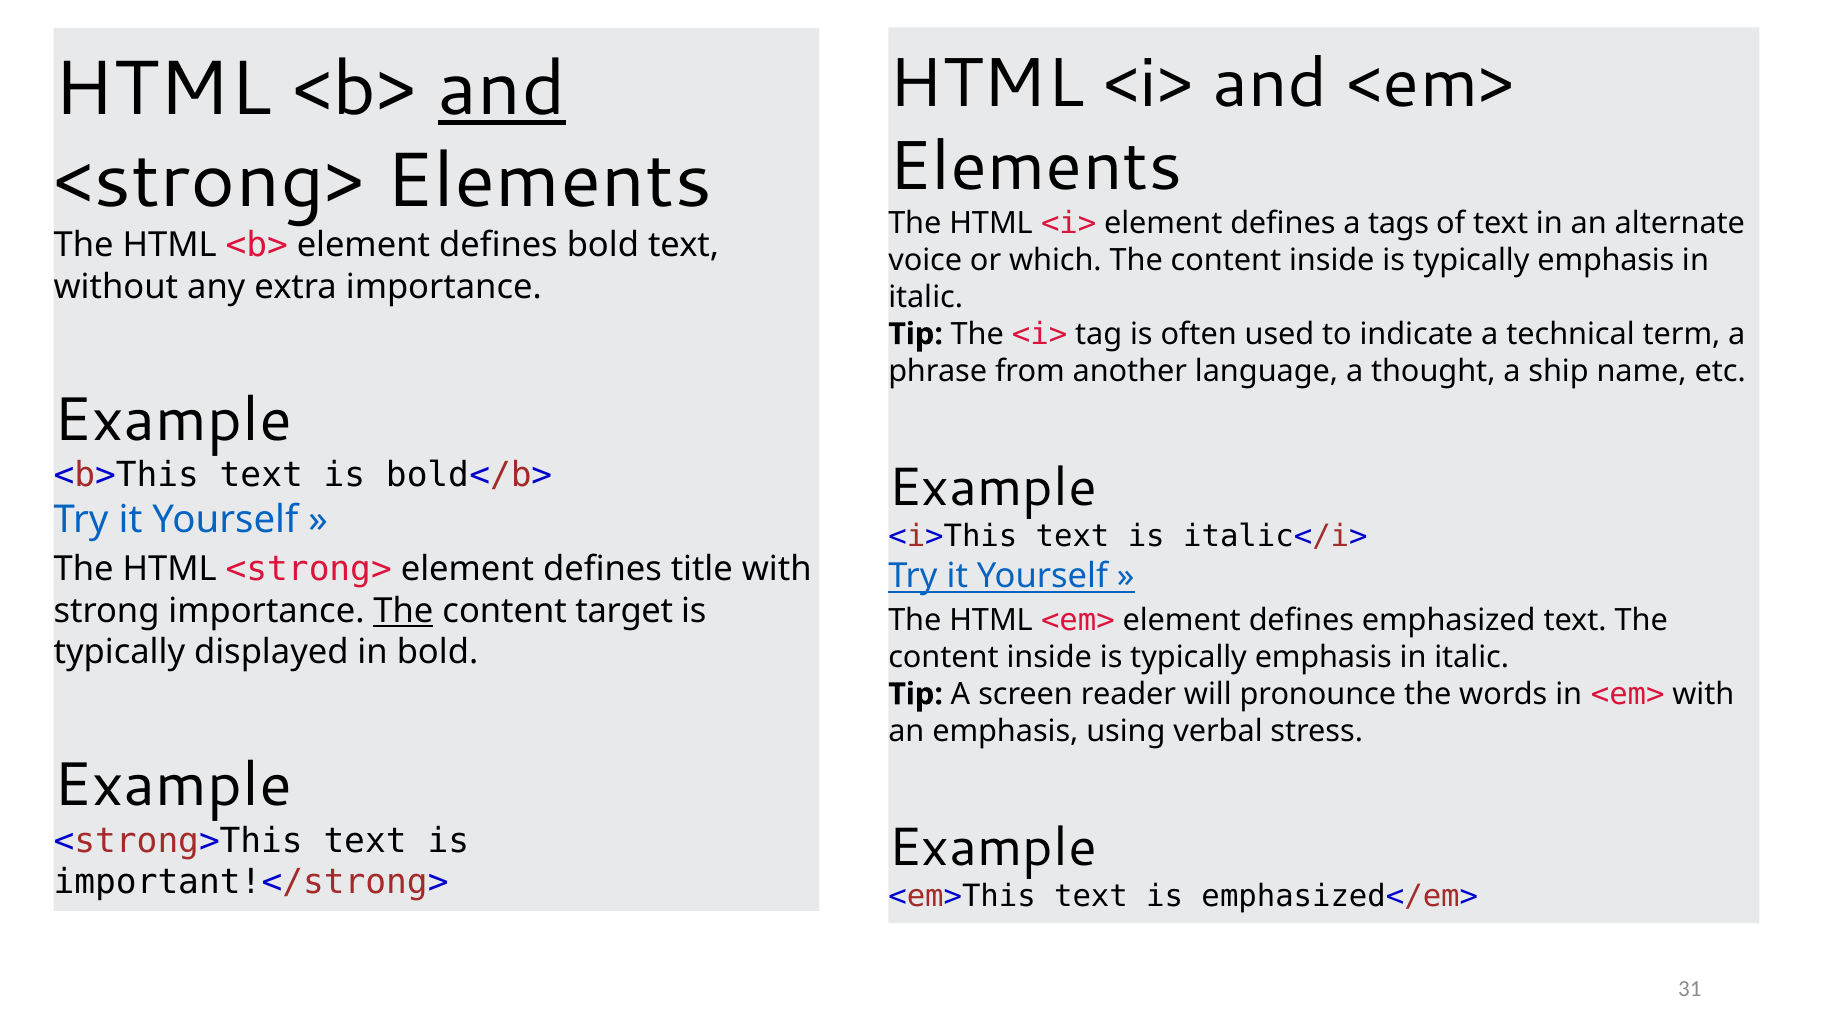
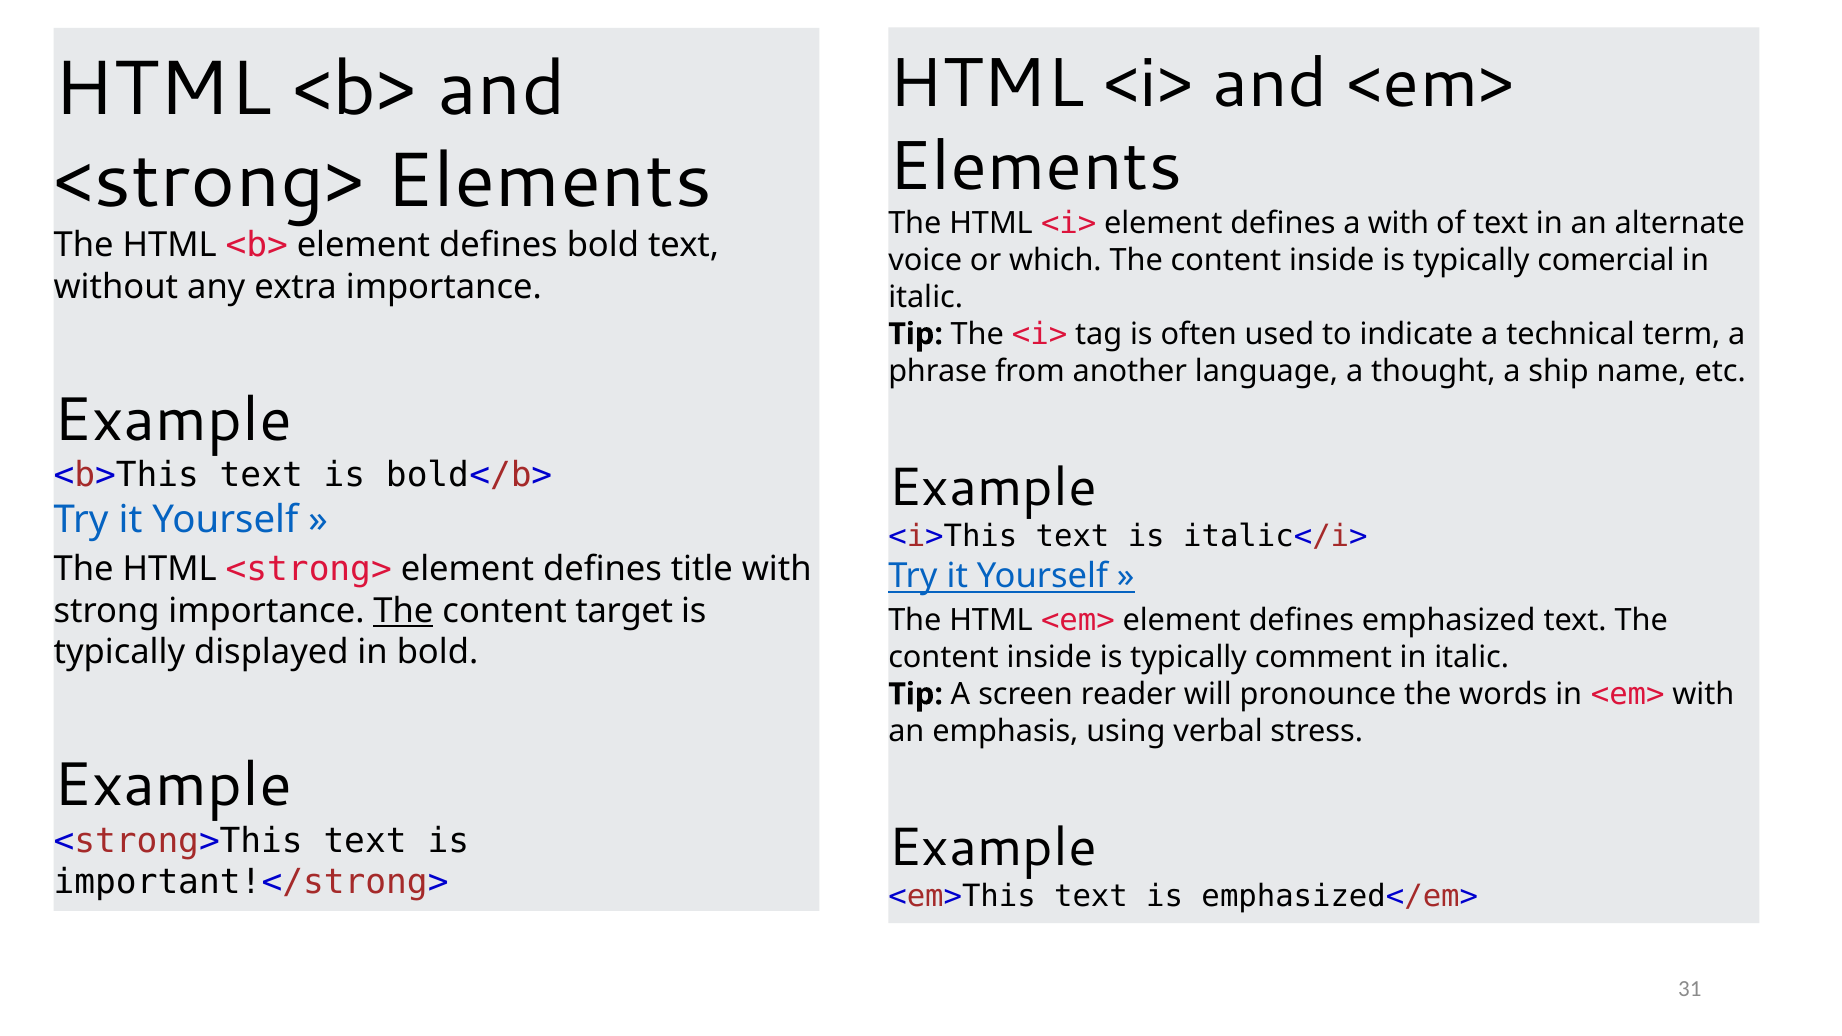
and at (502, 89) underline: present -> none
a tags: tags -> with
emphasis at (1606, 260): emphasis -> comercial
emphasis at (1323, 657): emphasis -> comment
